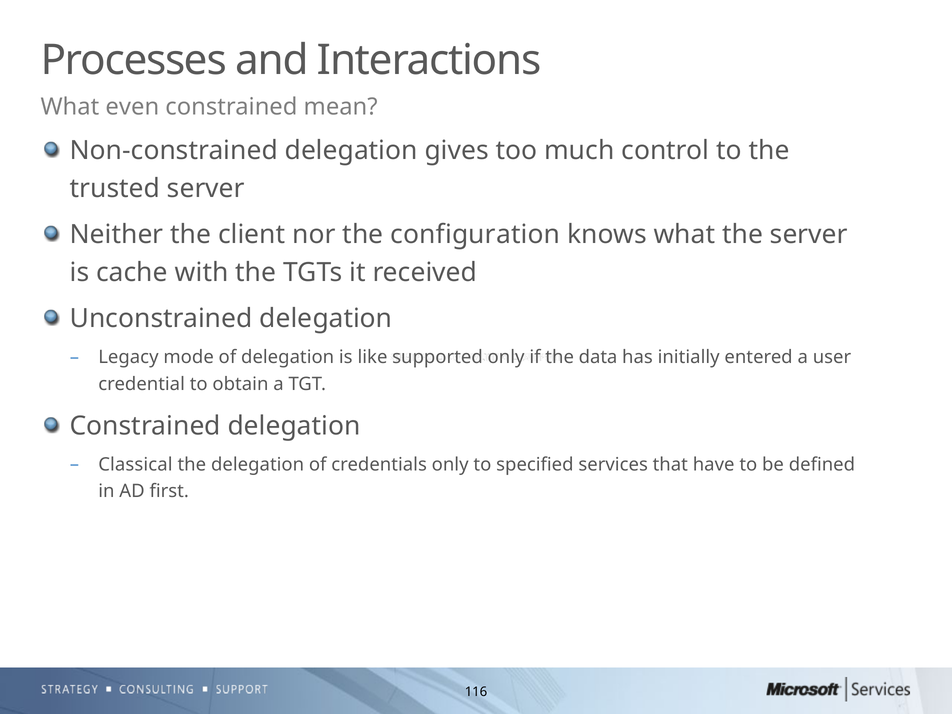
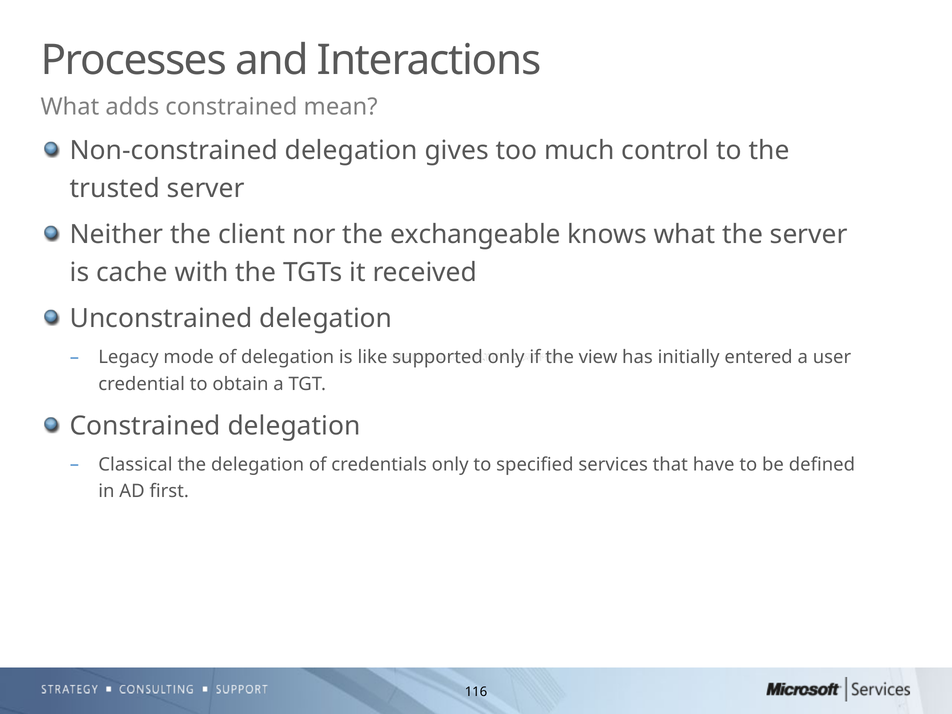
even: even -> adds
configuration: configuration -> exchangeable
data: data -> view
